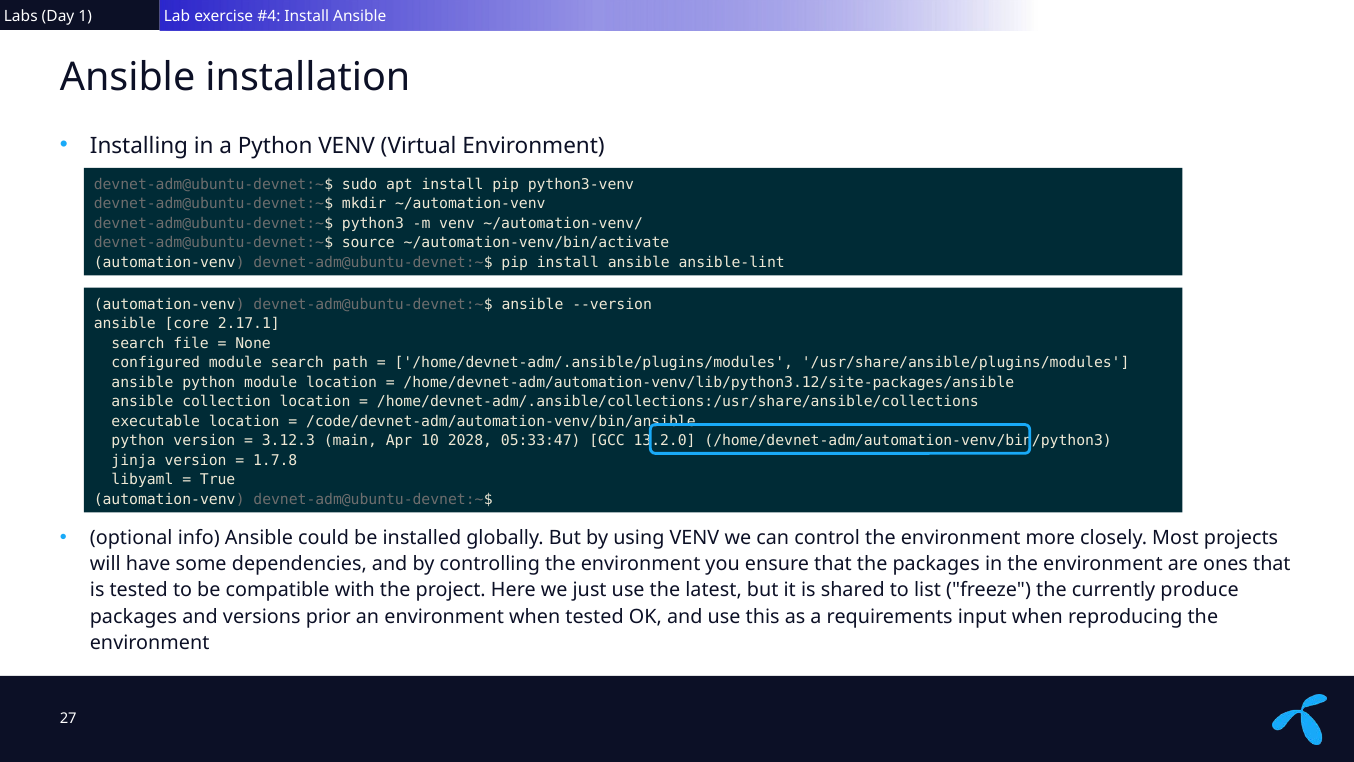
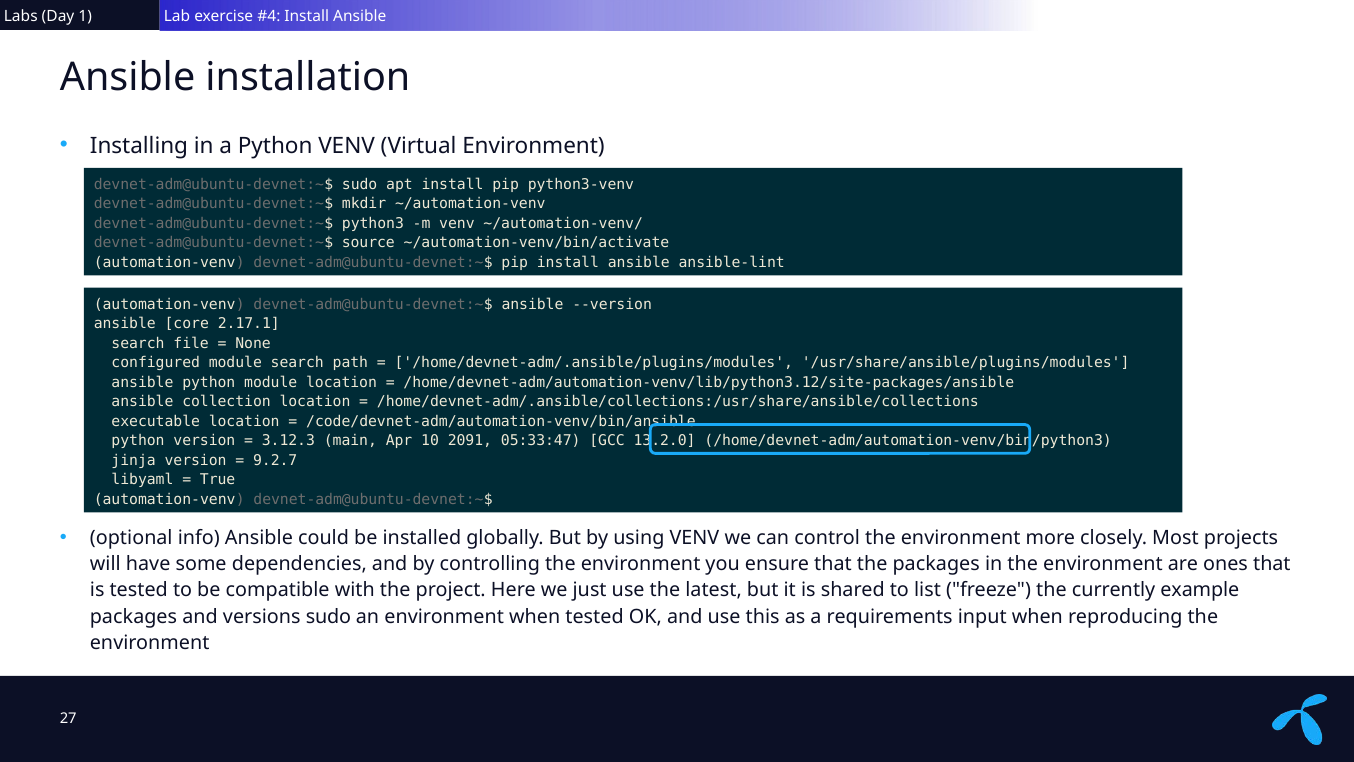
2028: 2028 -> 2091
1.7.8: 1.7.8 -> 9.2.7
produce: produce -> example
versions prior: prior -> sudo
